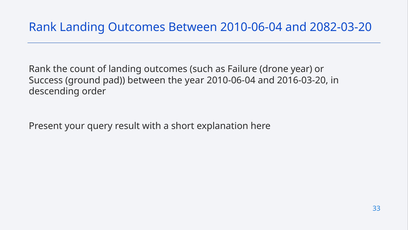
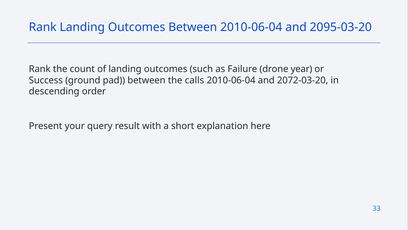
2082-03-20: 2082-03-20 -> 2095-03-20
the year: year -> calls
2016-03-20: 2016-03-20 -> 2072-03-20
